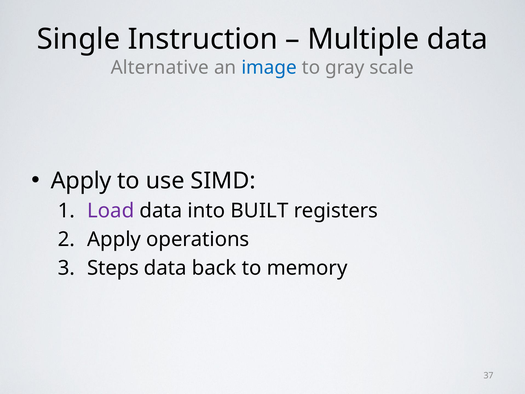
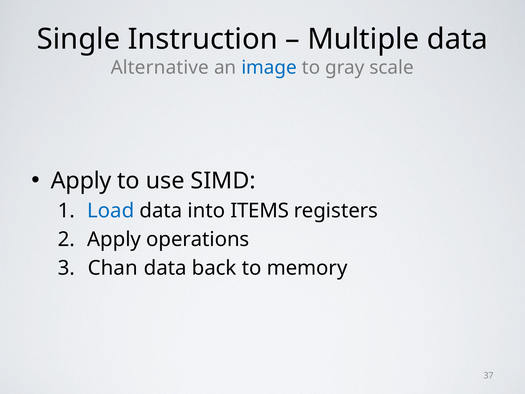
Load colour: purple -> blue
BUILT: BUILT -> ITEMS
Steps: Steps -> Chan
